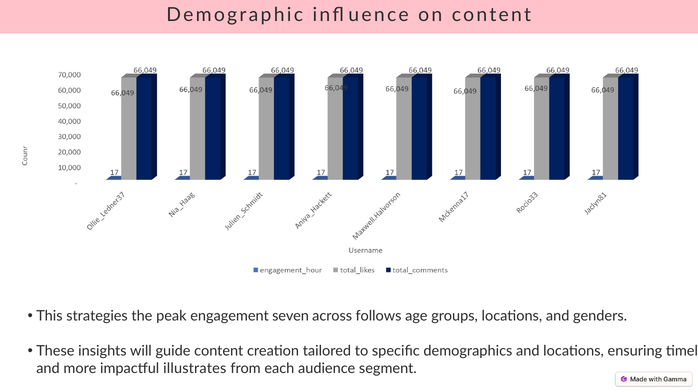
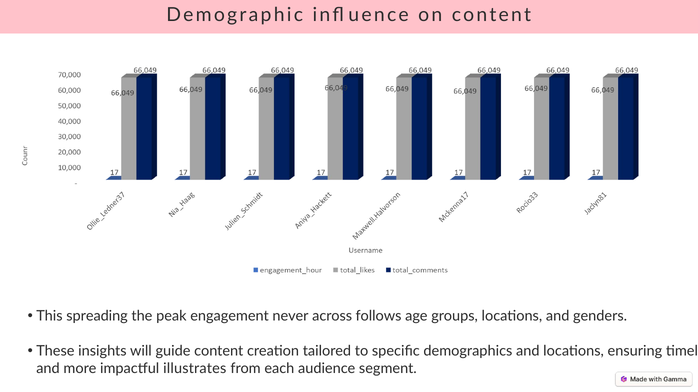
strategies: strategies -> spreading
seven: seven -> never
